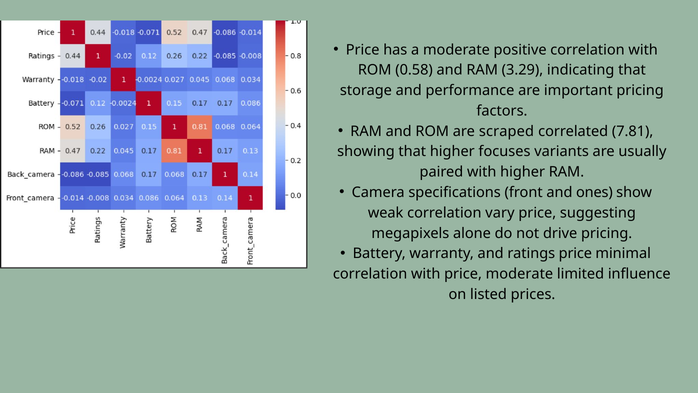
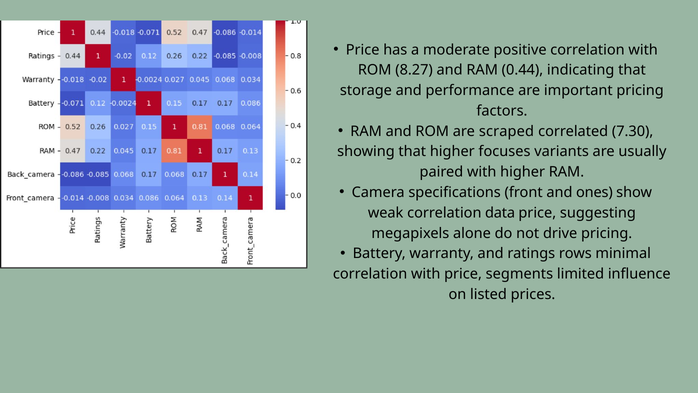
0.58: 0.58 -> 8.27
3.29: 3.29 -> 0.44
7.81: 7.81 -> 7.30
vary: vary -> data
ratings price: price -> rows
price moderate: moderate -> segments
